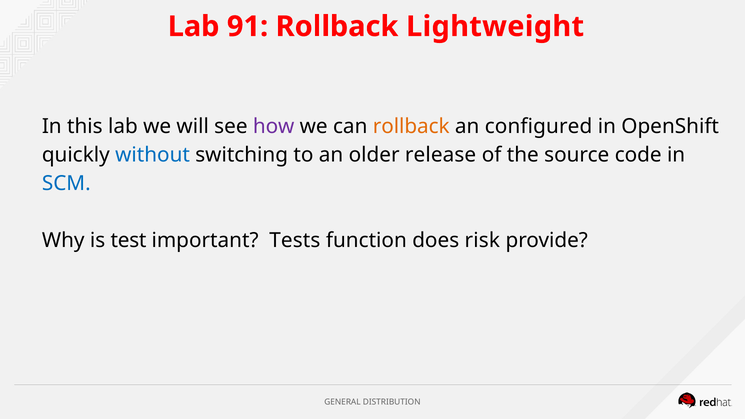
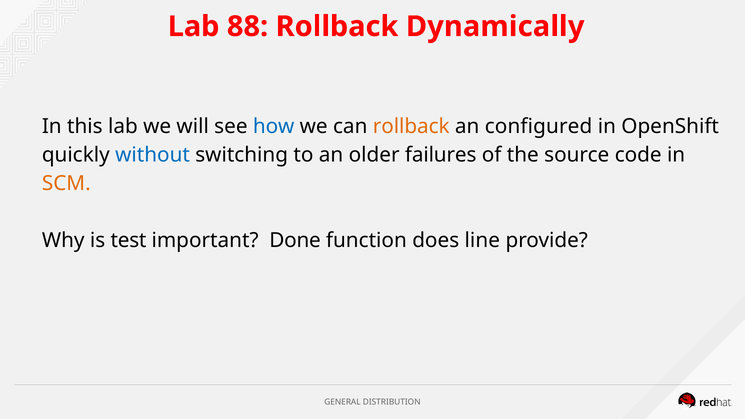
91: 91 -> 88
Lightweight: Lightweight -> Dynamically
how colour: purple -> blue
release: release -> failures
SCM colour: blue -> orange
Tests: Tests -> Done
risk: risk -> line
